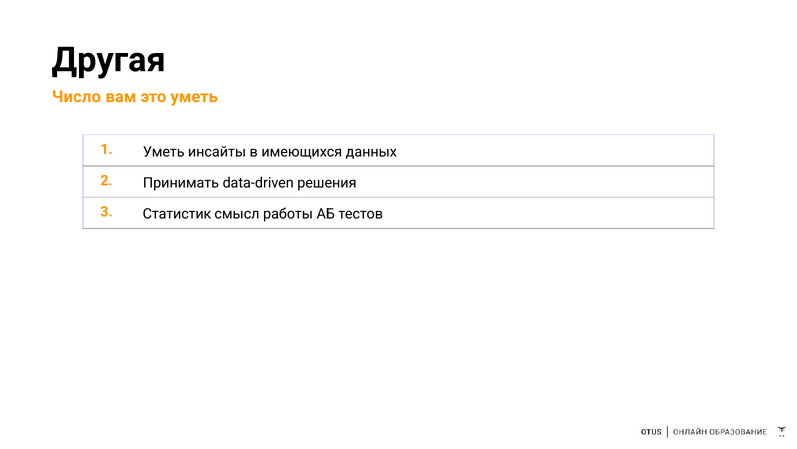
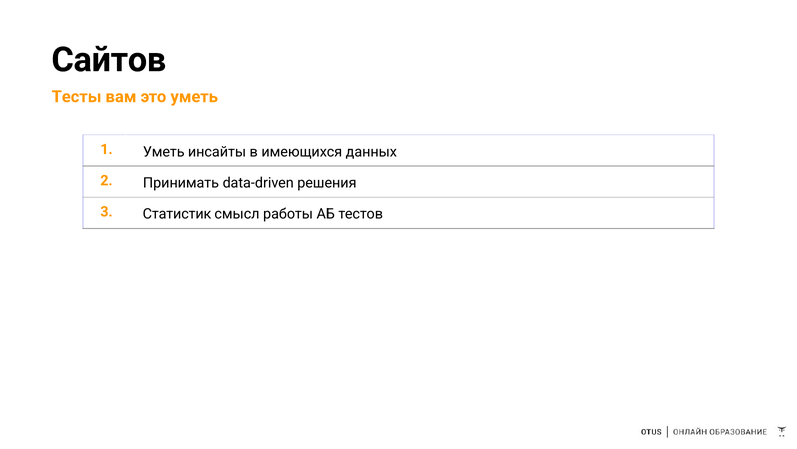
Другая: Другая -> Сайтов
Число: Число -> Тесты
